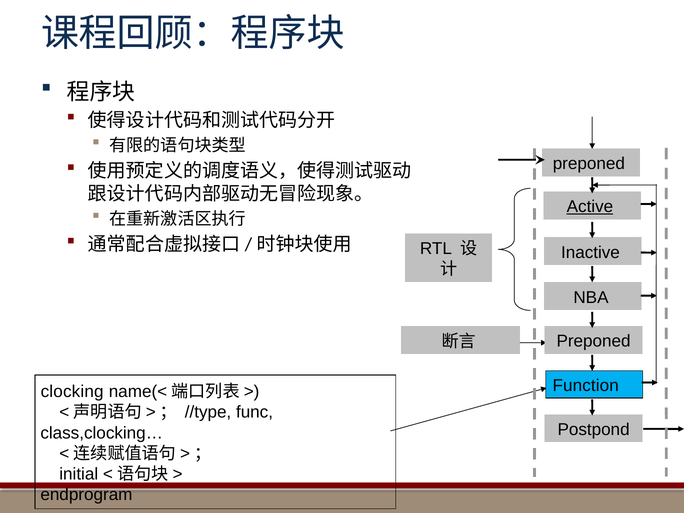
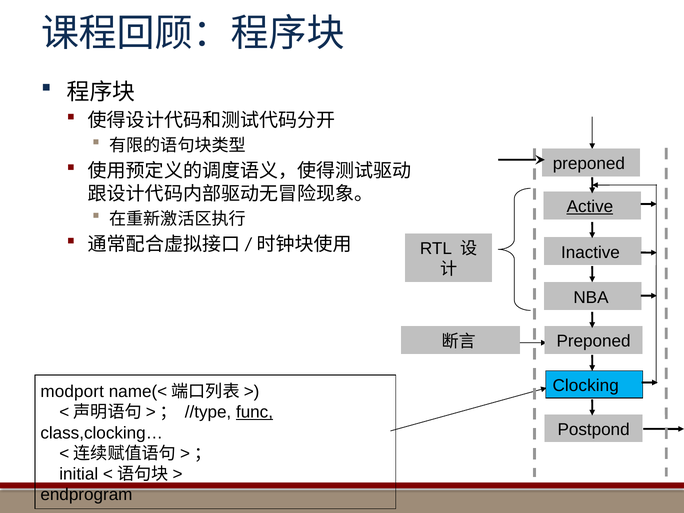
Function: Function -> Clocking
clocking: clocking -> modport
func underline: none -> present
